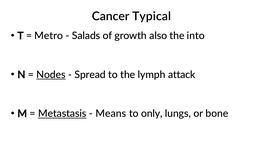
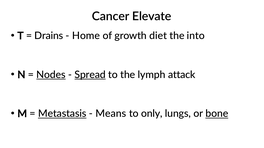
Typical: Typical -> Elevate
Metro: Metro -> Drains
Salads: Salads -> Home
also: also -> diet
Spread underline: none -> present
bone underline: none -> present
